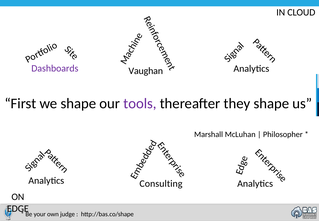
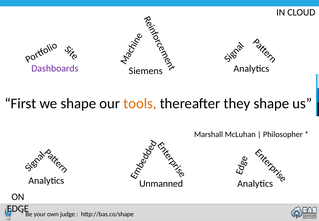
Vaughan: Vaughan -> Siemens
tools colour: purple -> orange
Consulting: Consulting -> Unmanned
